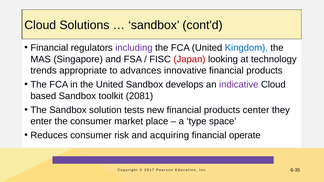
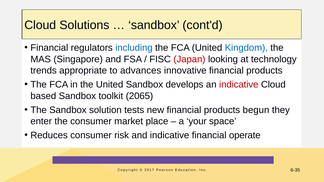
including colour: purple -> blue
indicative at (239, 85) colour: purple -> red
2081: 2081 -> 2065
center: center -> begun
type: type -> your
and acquiring: acquiring -> indicative
